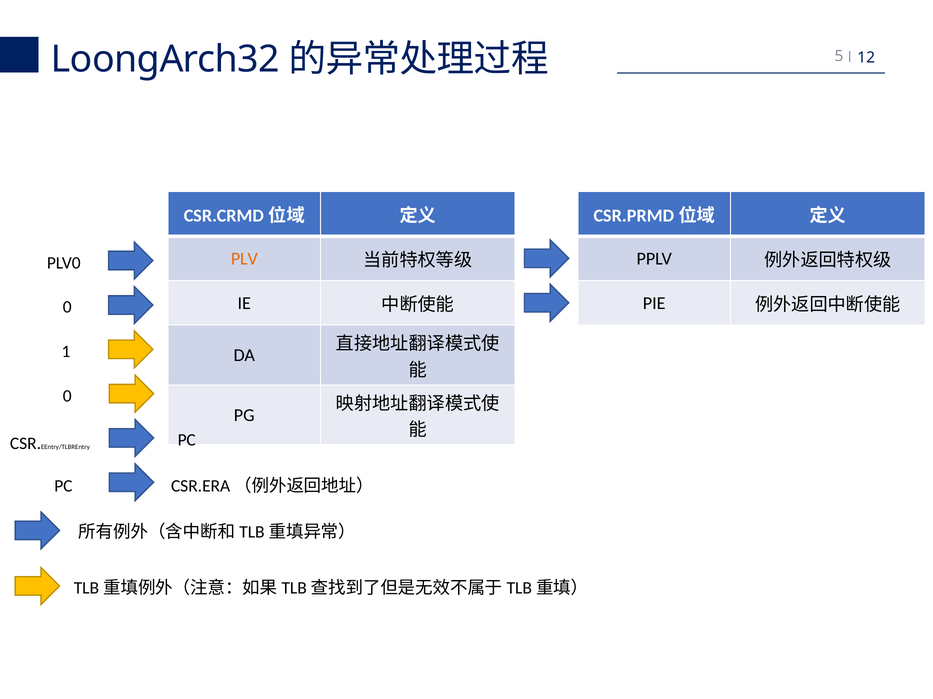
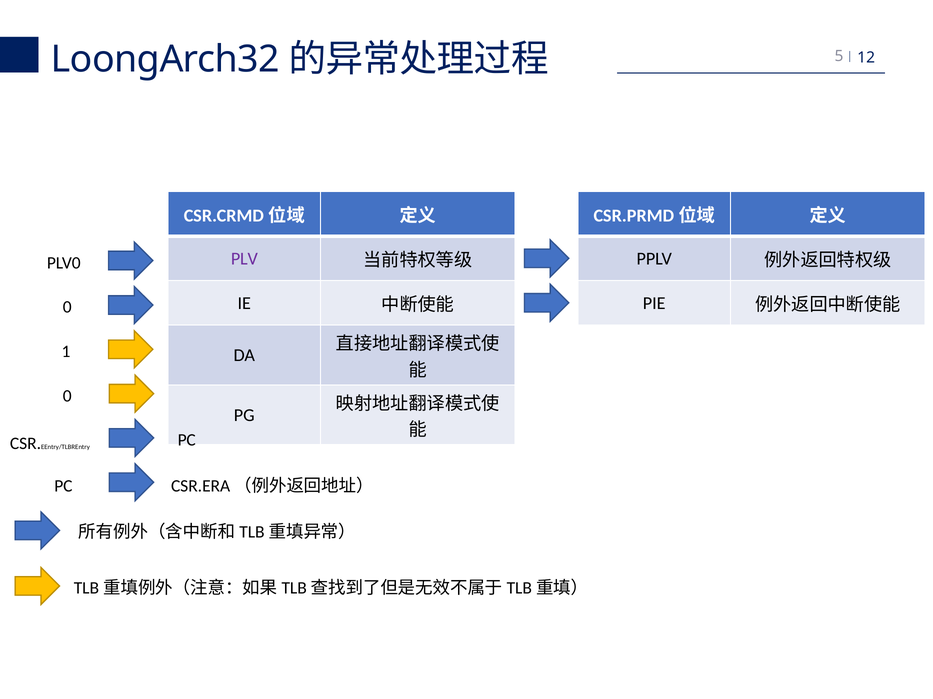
PLV colour: orange -> purple
